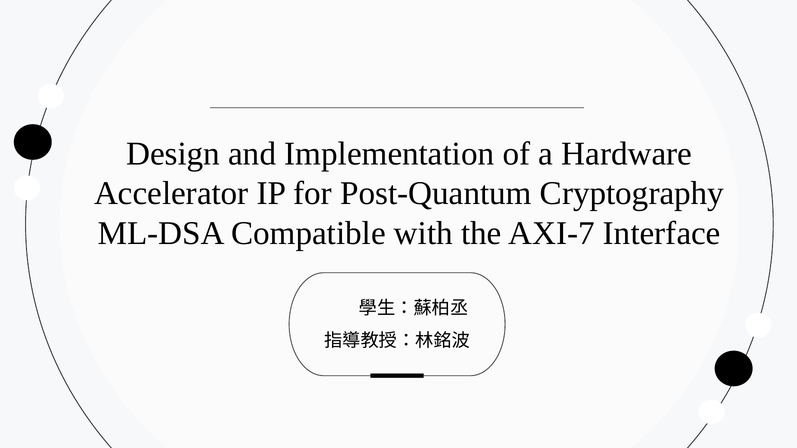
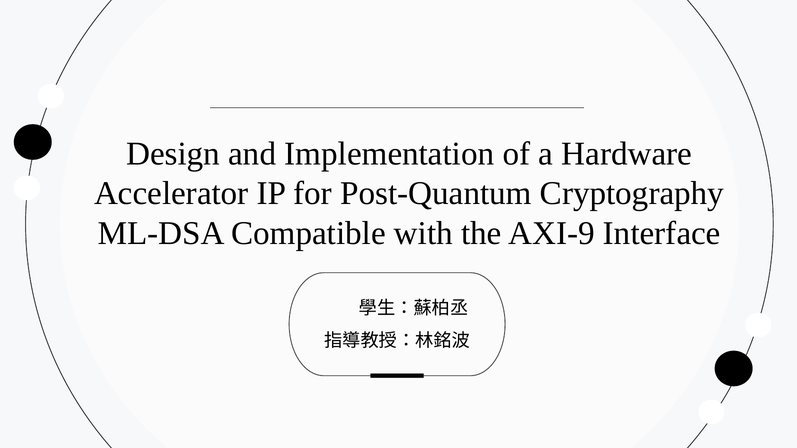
AXI-7: AXI-7 -> AXI-9
